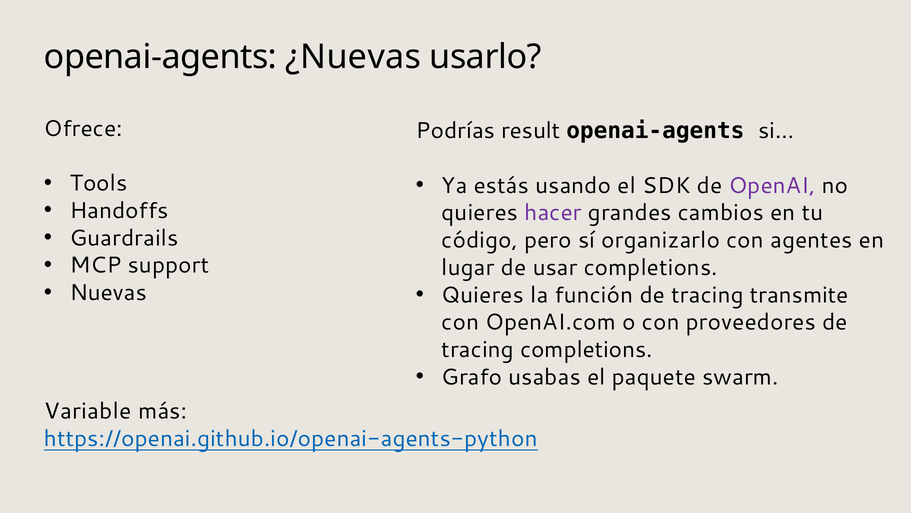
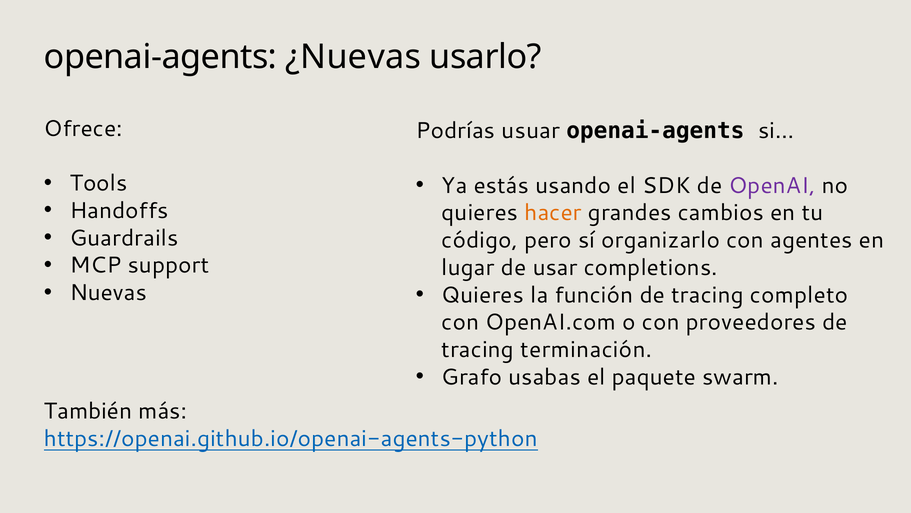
result: result -> usuar
hacer colour: purple -> orange
transmite: transmite -> completo
tracing completions: completions -> terminación
Variable: Variable -> También
